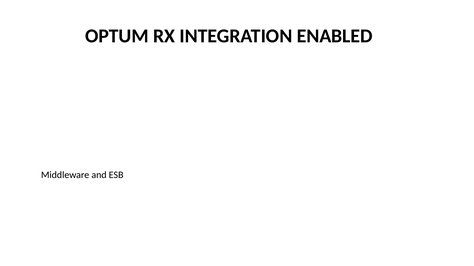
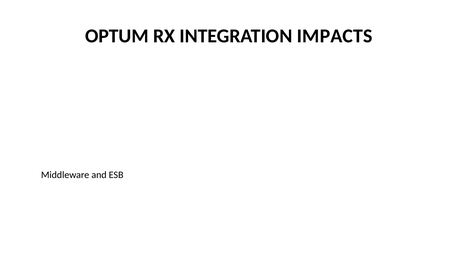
ENABLED: ENABLED -> IMPACTS
